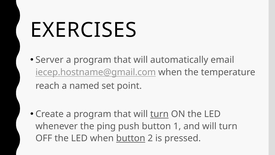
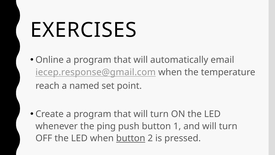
Server: Server -> Online
iecep.hostname@gmail.com: iecep.hostname@gmail.com -> iecep.response@gmail.com
turn at (159, 114) underline: present -> none
